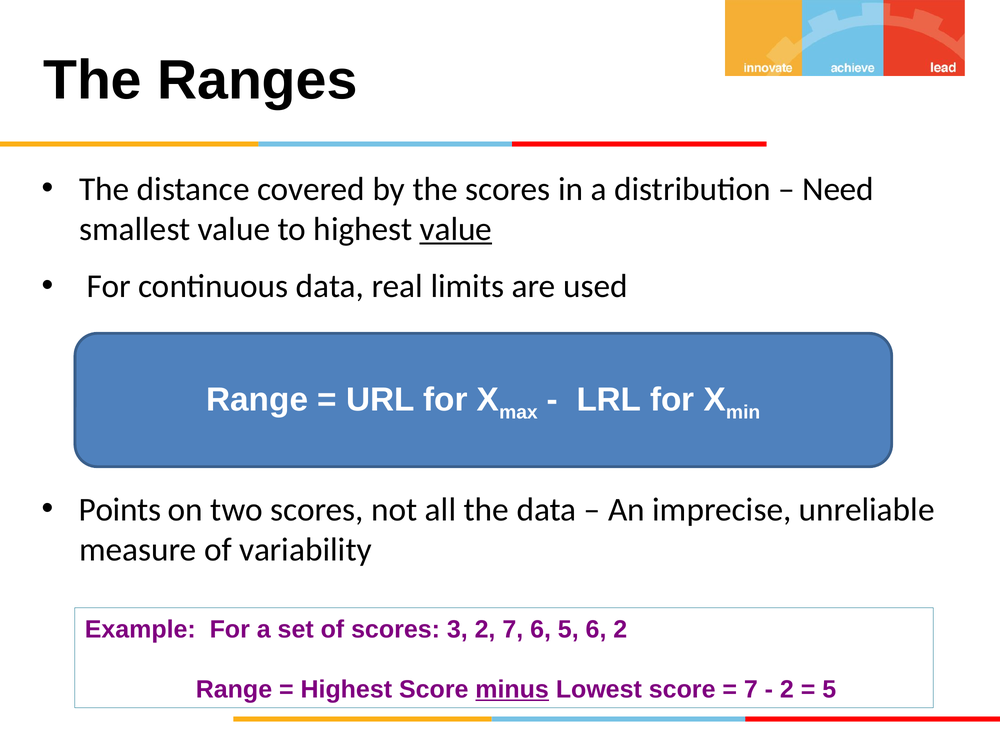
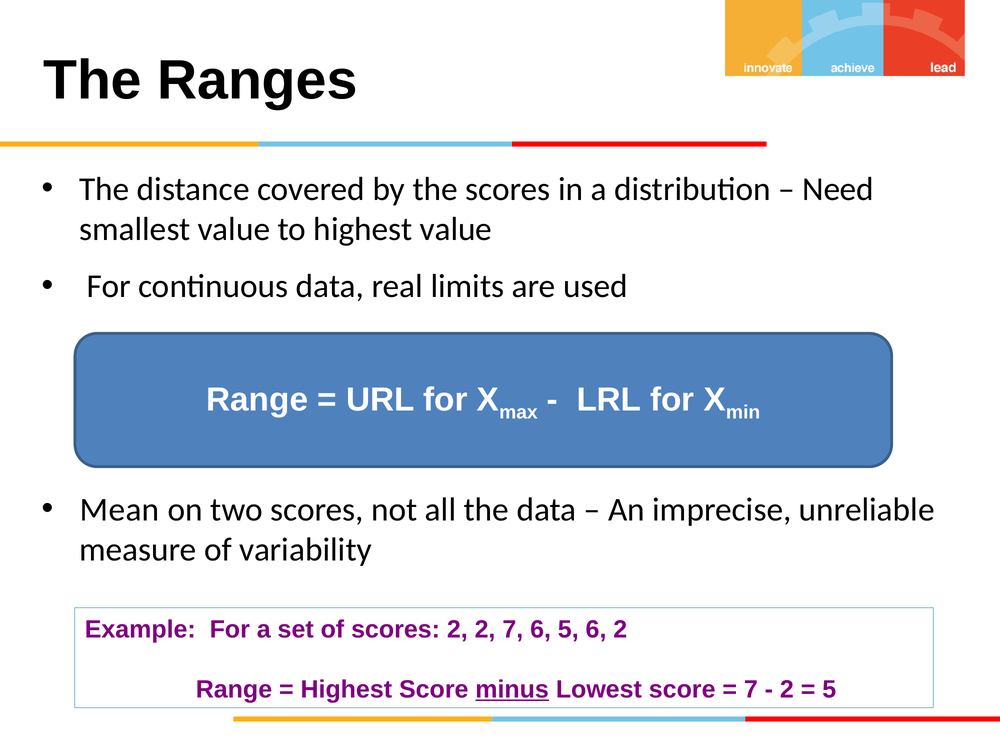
value at (456, 229) underline: present -> none
Points: Points -> Mean
scores 3: 3 -> 2
